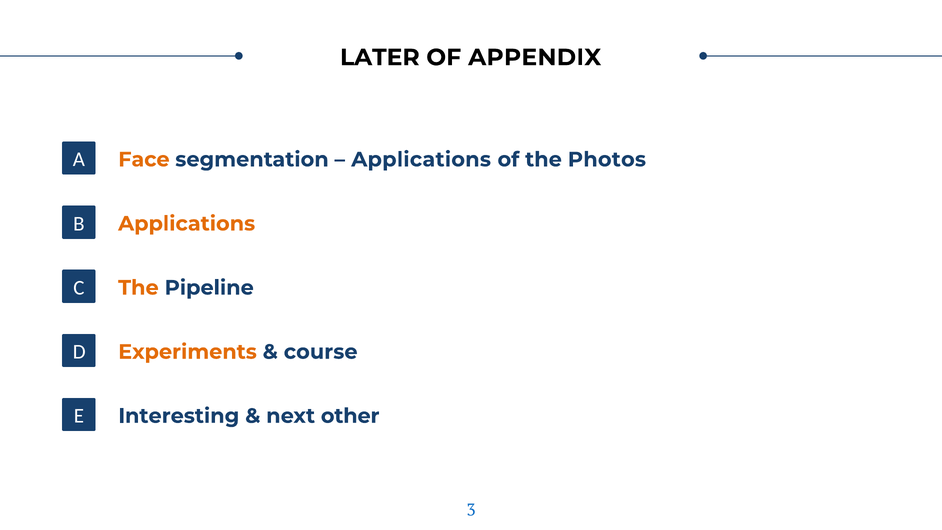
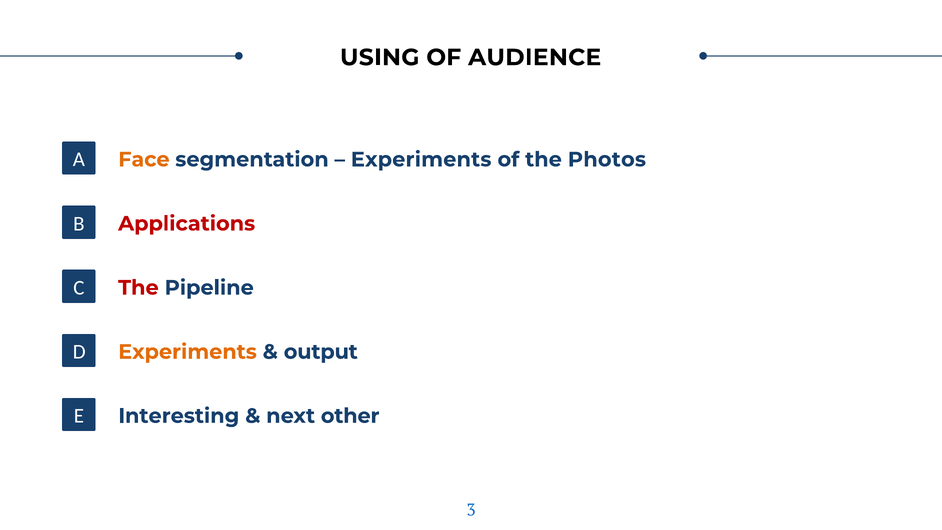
LATER: LATER -> USING
APPENDIX: APPENDIX -> AUDIENCE
Applications at (421, 159): Applications -> Experiments
Applications at (187, 224) colour: orange -> red
The at (138, 288) colour: orange -> red
course: course -> output
